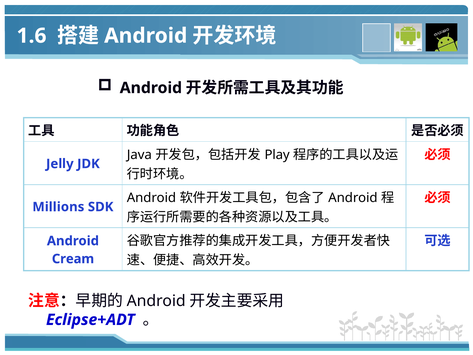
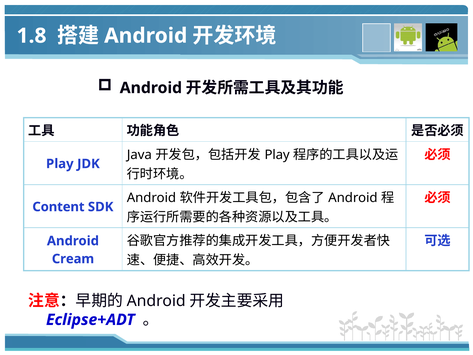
1.6: 1.6 -> 1.8
Jelly at (60, 164): Jelly -> Play
Millions: Millions -> Content
